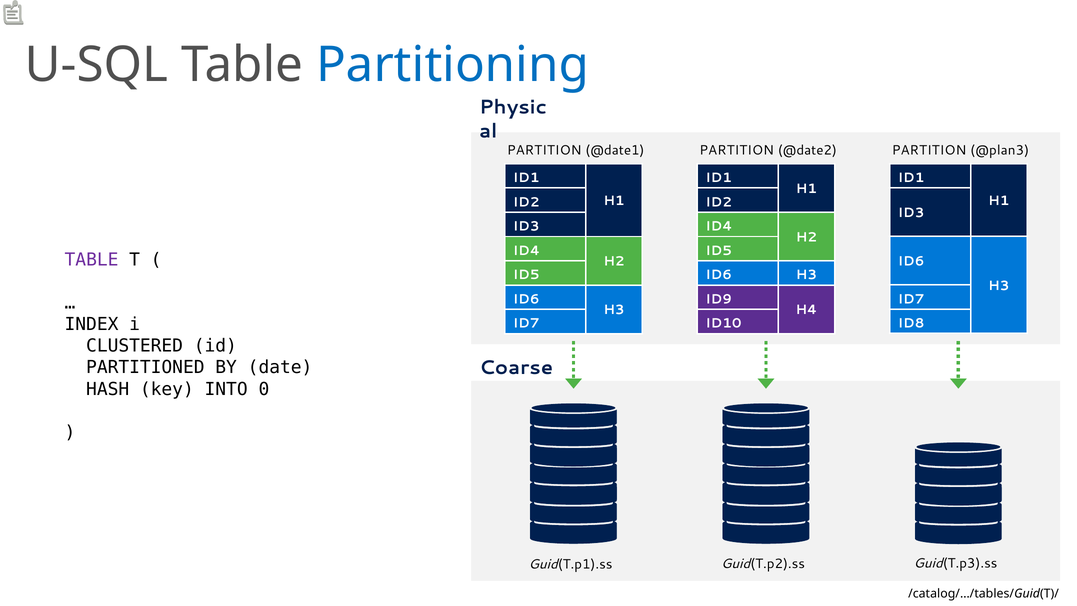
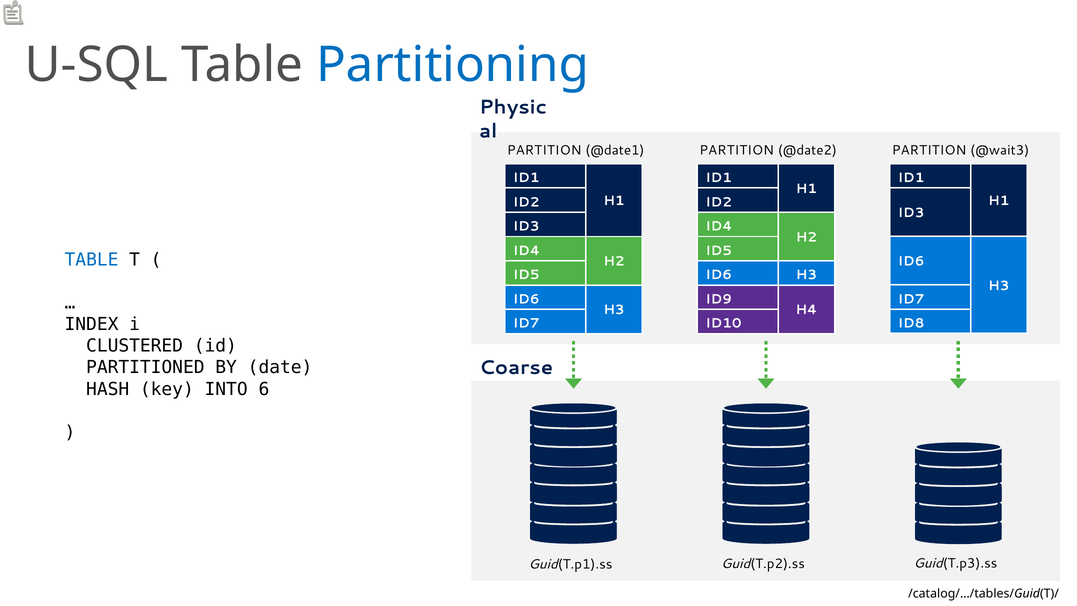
@plan3: @plan3 -> @wait3
TABLE at (92, 260) colour: purple -> blue
0: 0 -> 6
